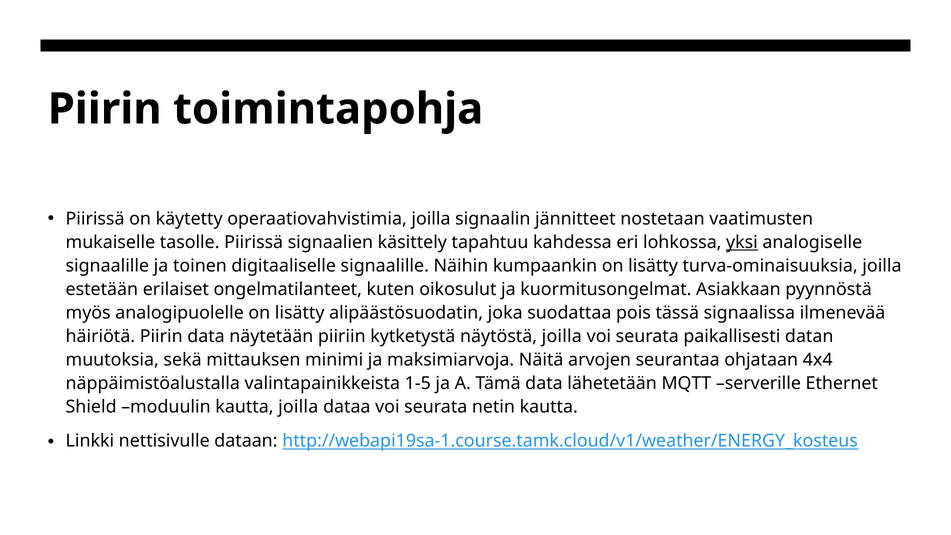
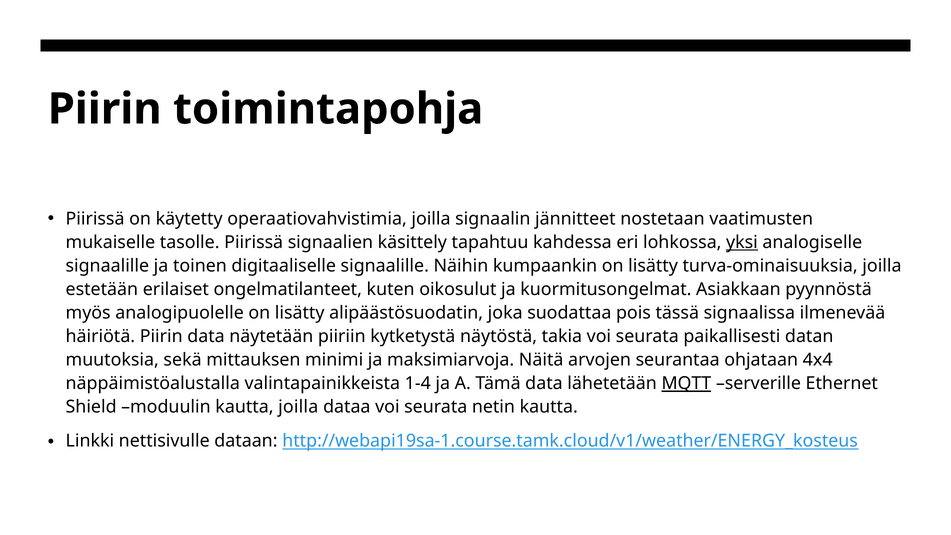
näytöstä joilla: joilla -> takia
1-5: 1-5 -> 1-4
MQTT underline: none -> present
